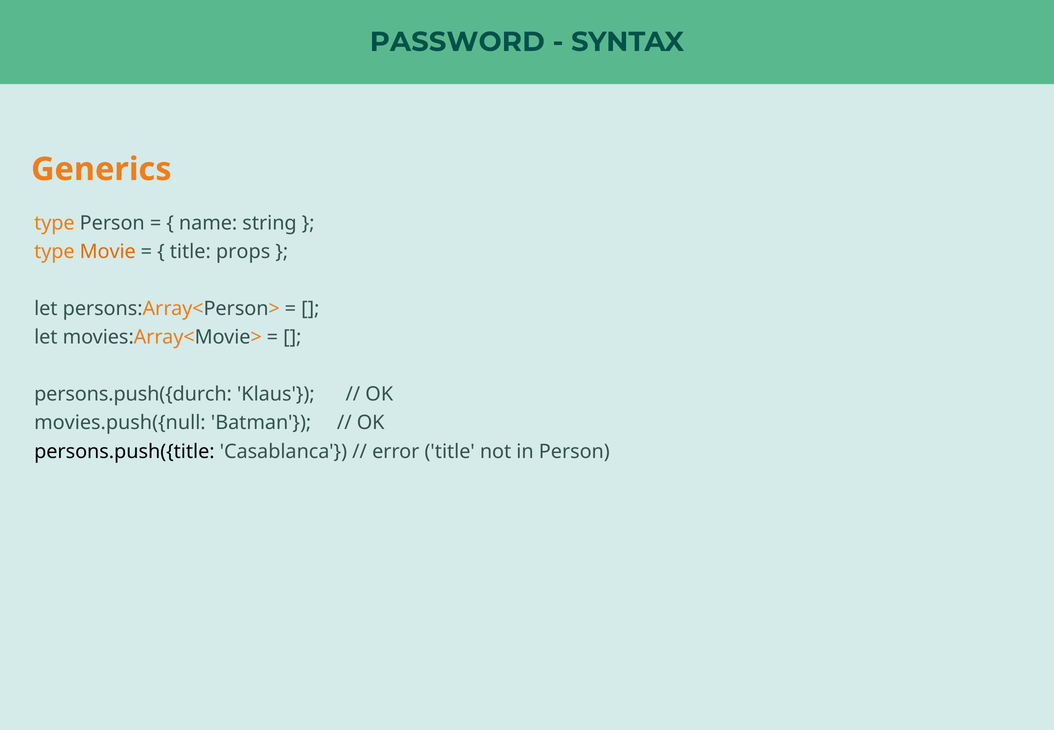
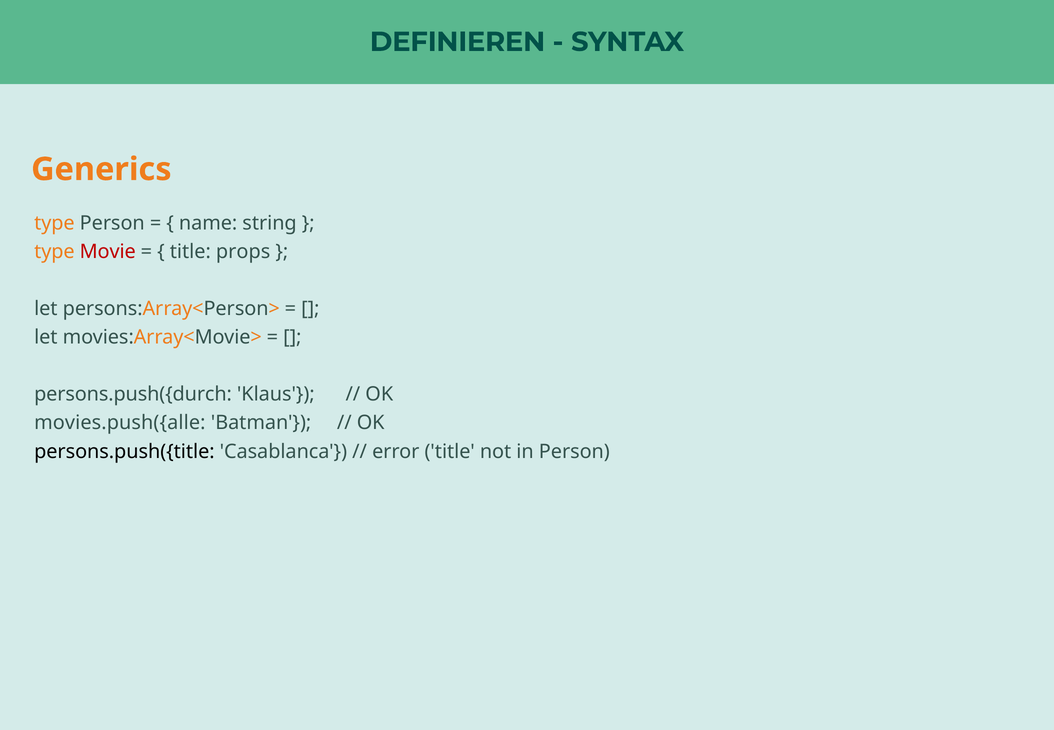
PASSWORD: PASSWORD -> DEFINIEREN
Movie colour: orange -> red
movies.push({null: movies.push({null -> movies.push({alle
